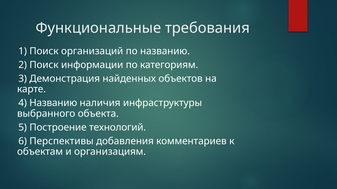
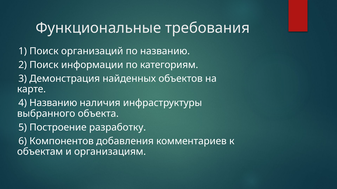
технологий: технологий -> разработку
Перспективы: Перспективы -> Компонентов
